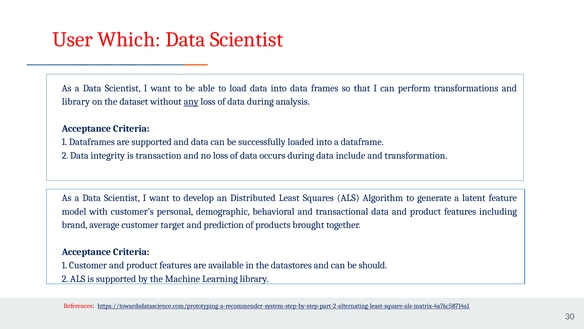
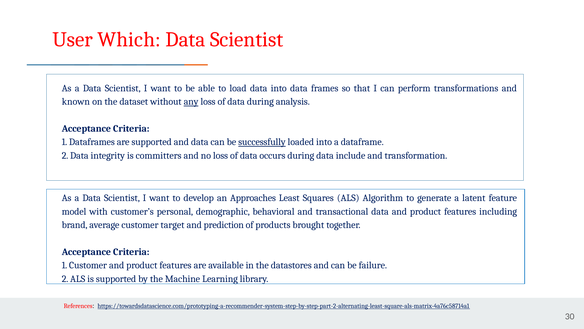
library at (76, 102): library -> known
successfully underline: none -> present
transaction: transaction -> committers
Distributed: Distributed -> Approaches
should: should -> failure
